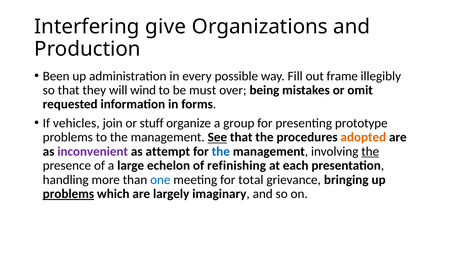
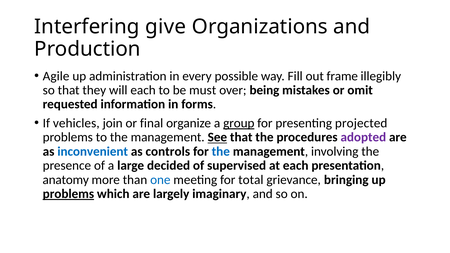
Been: Been -> Agile
will wind: wind -> each
stuff: stuff -> final
group underline: none -> present
prototype: prototype -> projected
adopted colour: orange -> purple
inconvenient colour: purple -> blue
attempt: attempt -> controls
the at (370, 152) underline: present -> none
echelon: echelon -> decided
refinishing: refinishing -> supervised
handling: handling -> anatomy
